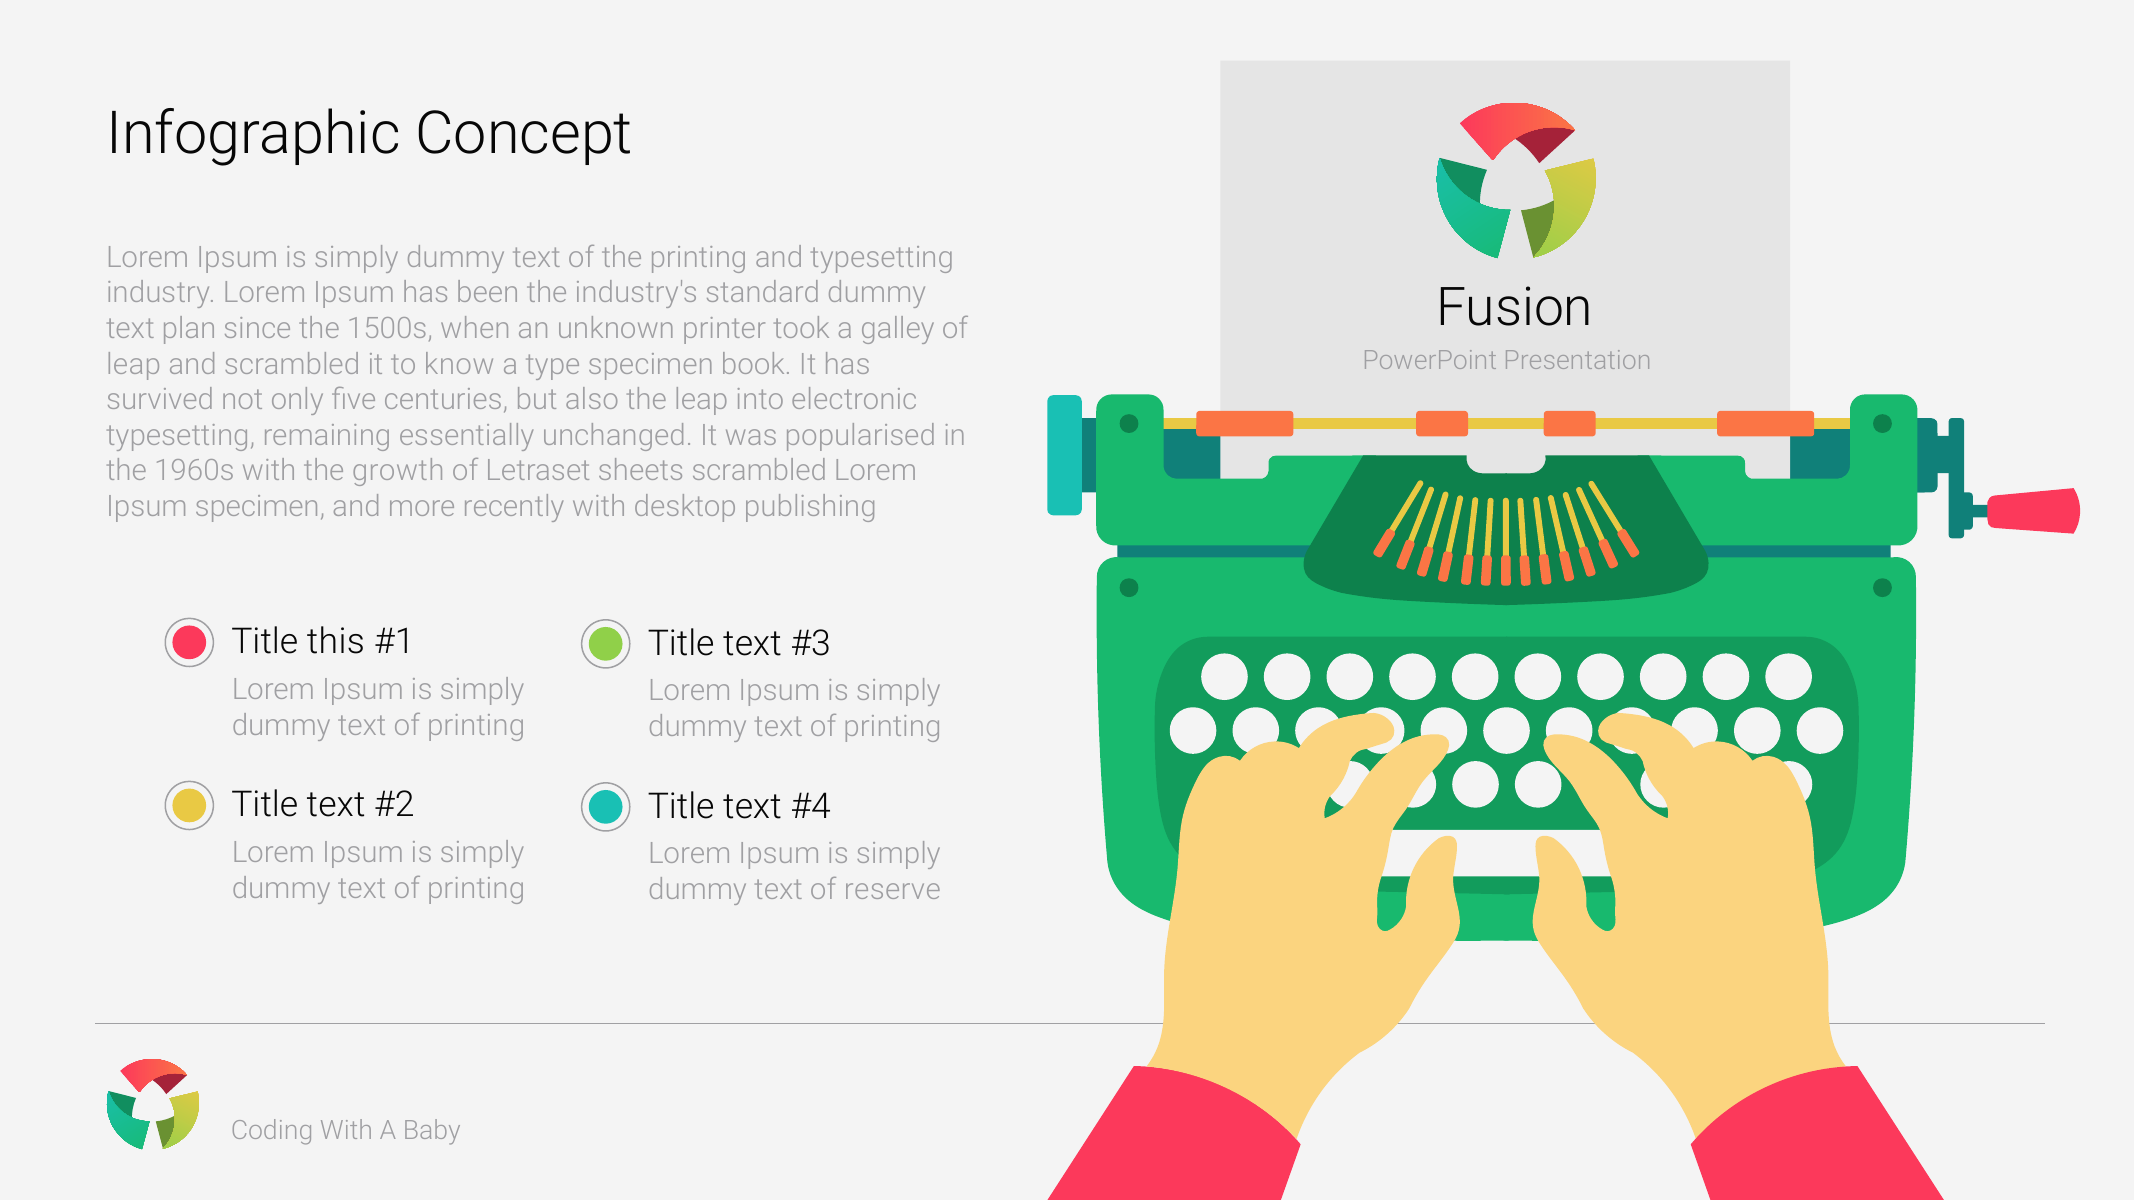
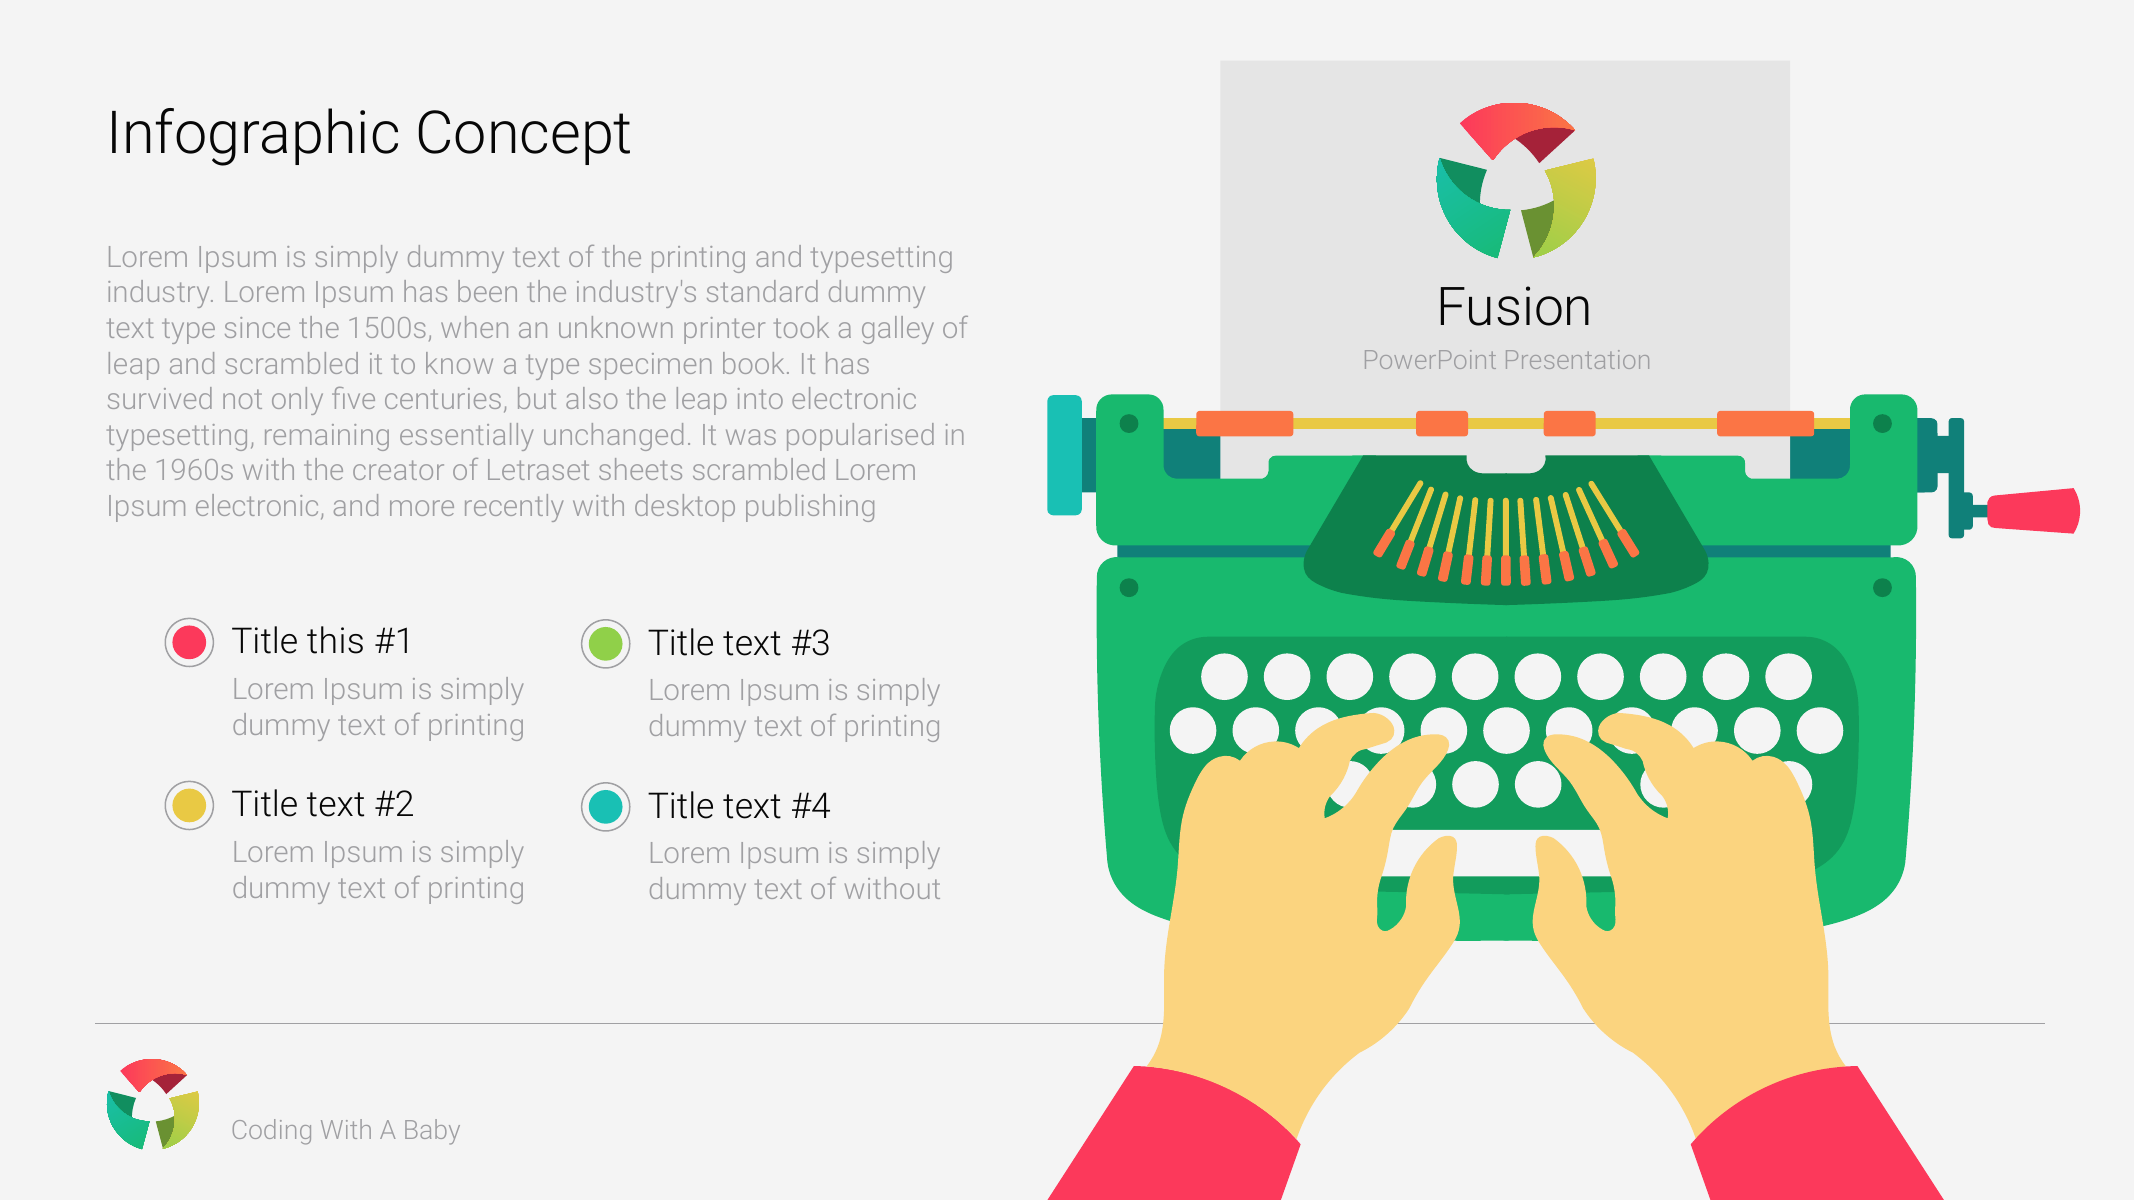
text plan: plan -> type
growth: growth -> creator
Ipsum specimen: specimen -> electronic
reserve: reserve -> without
